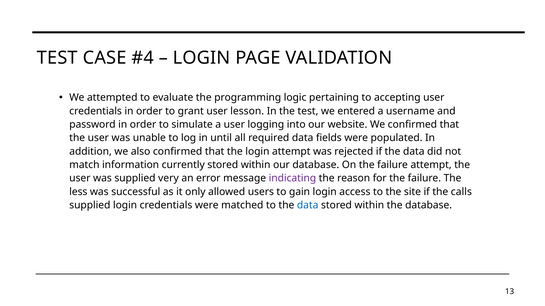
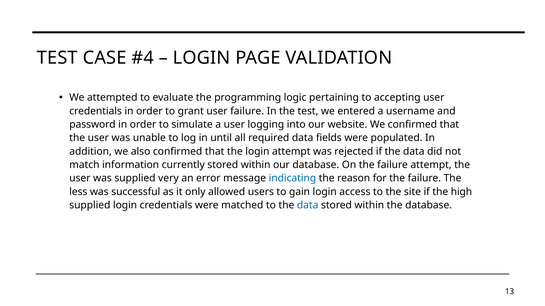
user lesson: lesson -> failure
indicating colour: purple -> blue
calls: calls -> high
